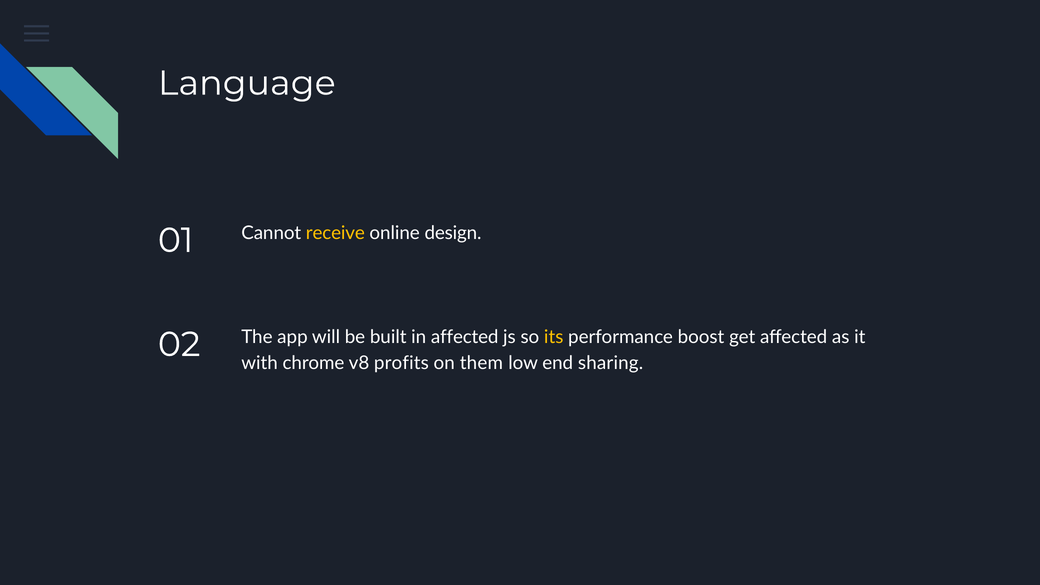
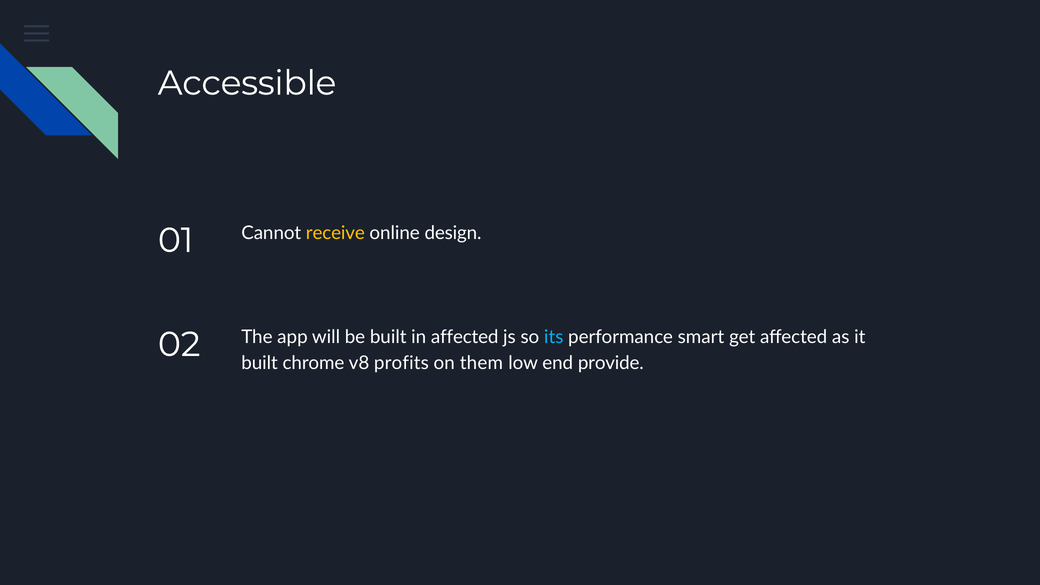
Language: Language -> Accessible
its colour: yellow -> light blue
boost: boost -> smart
with at (260, 363): with -> built
sharing: sharing -> provide
